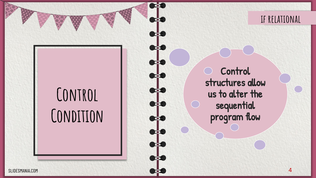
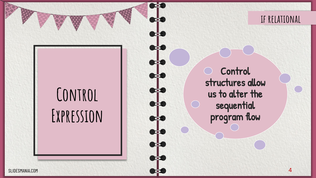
Condition: Condition -> Expression
